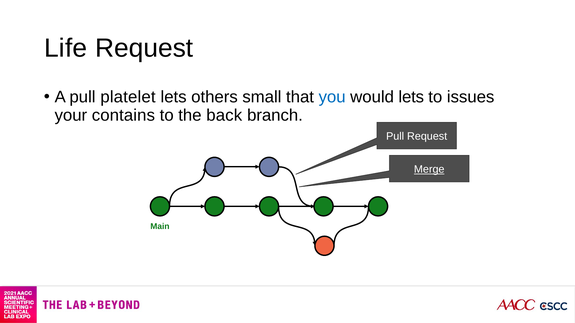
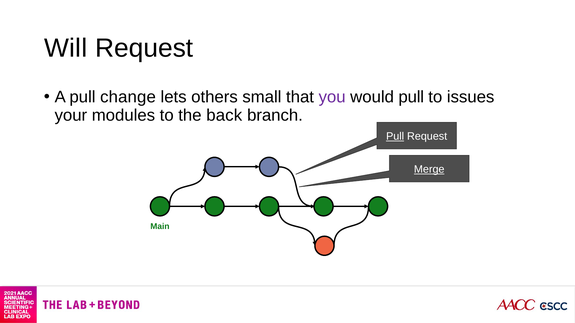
Life: Life -> Will
platelet: platelet -> change
you colour: blue -> purple
would lets: lets -> pull
contains: contains -> modules
Pull at (395, 137) underline: none -> present
